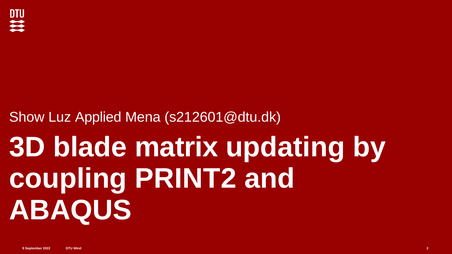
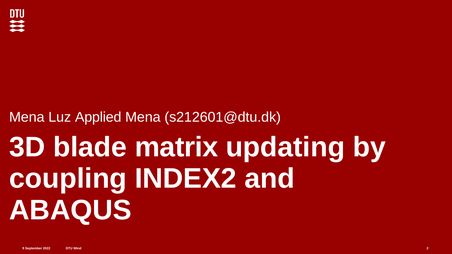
Show at (27, 117): Show -> Mena
PRINT2: PRINT2 -> INDEX2
